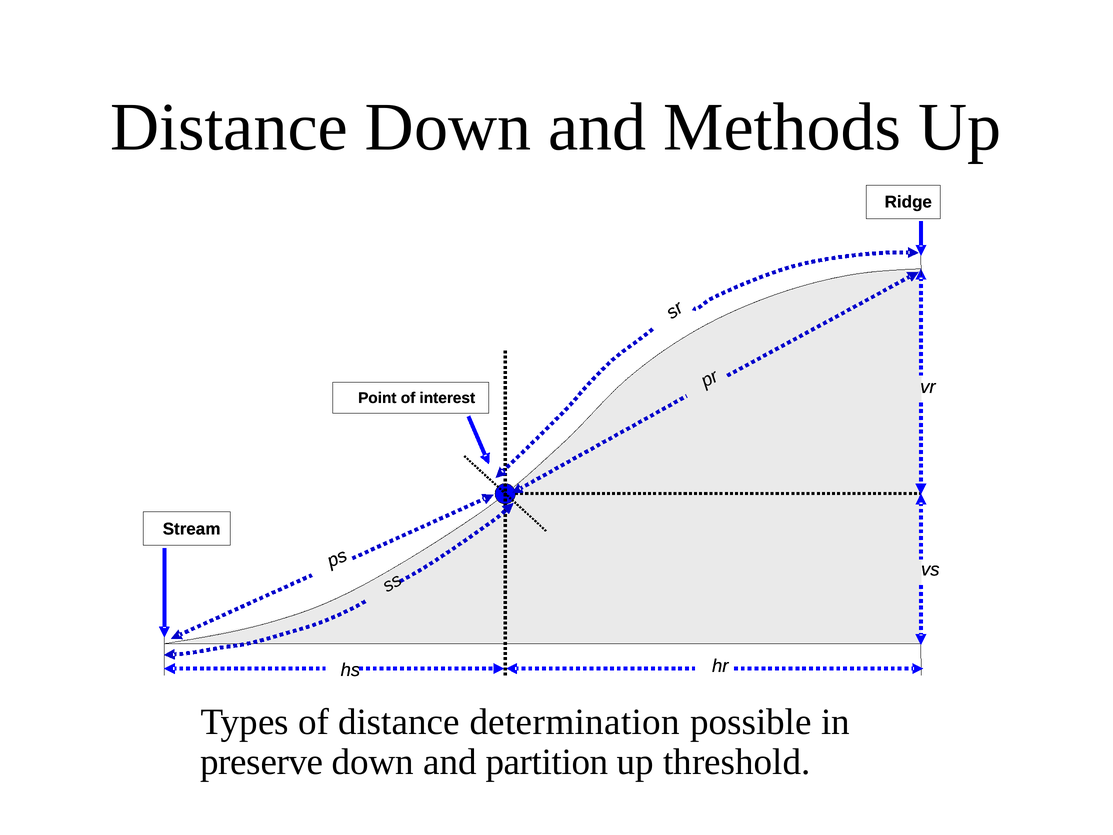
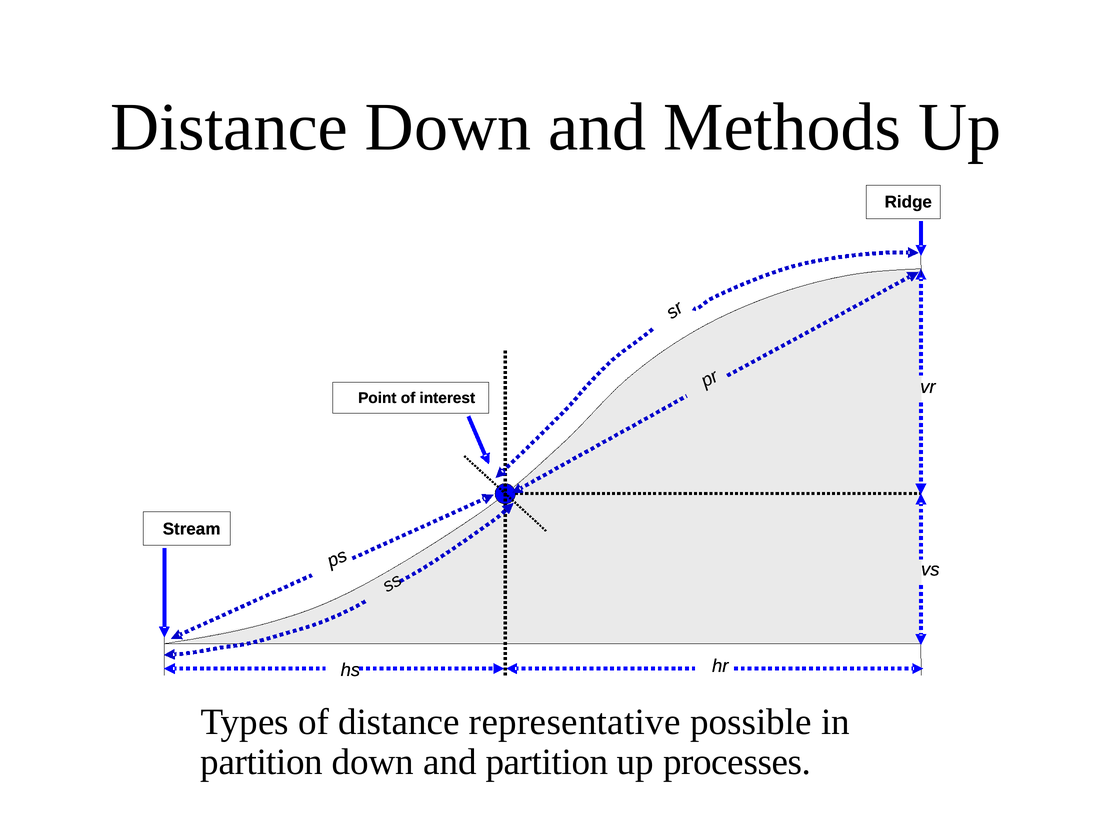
determination: determination -> representative
preserve at (262, 762): preserve -> partition
threshold: threshold -> processes
